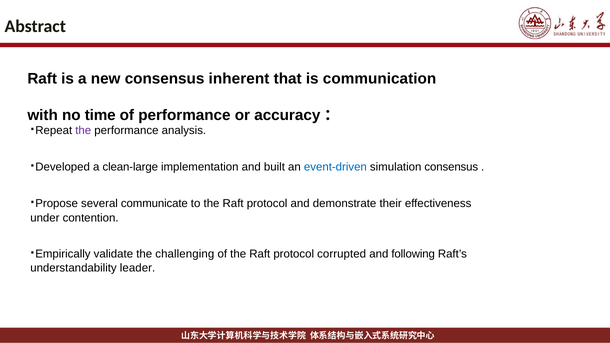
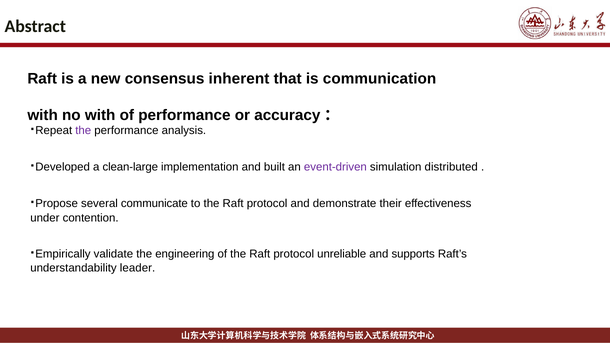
no time: time -> with
event-driven colour: blue -> purple
simulation consensus: consensus -> distributed
challenging: challenging -> engineering
corrupted: corrupted -> unreliable
following: following -> supports
